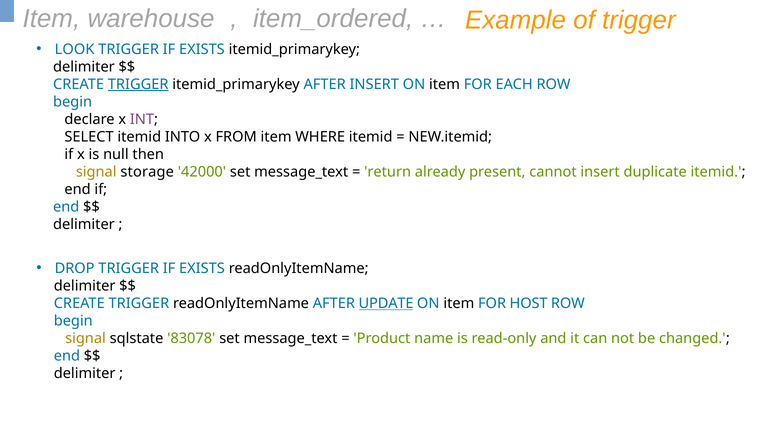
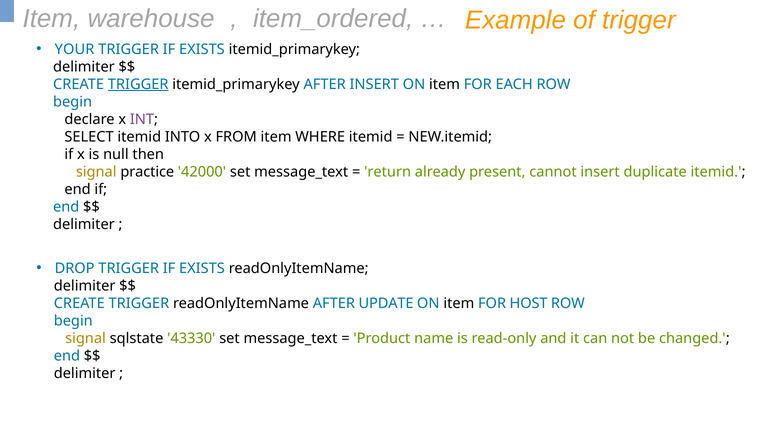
LOOK: LOOK -> YOUR
storage: storage -> practice
UPDATE underline: present -> none
83078: 83078 -> 43330
